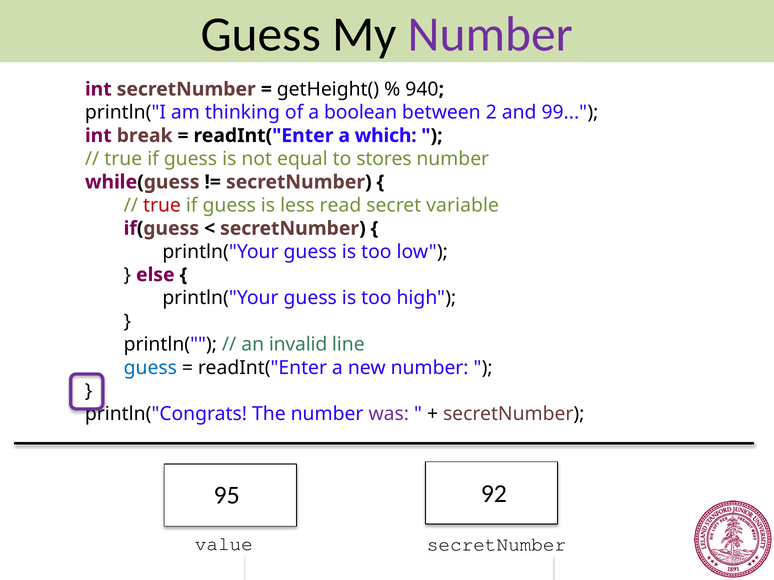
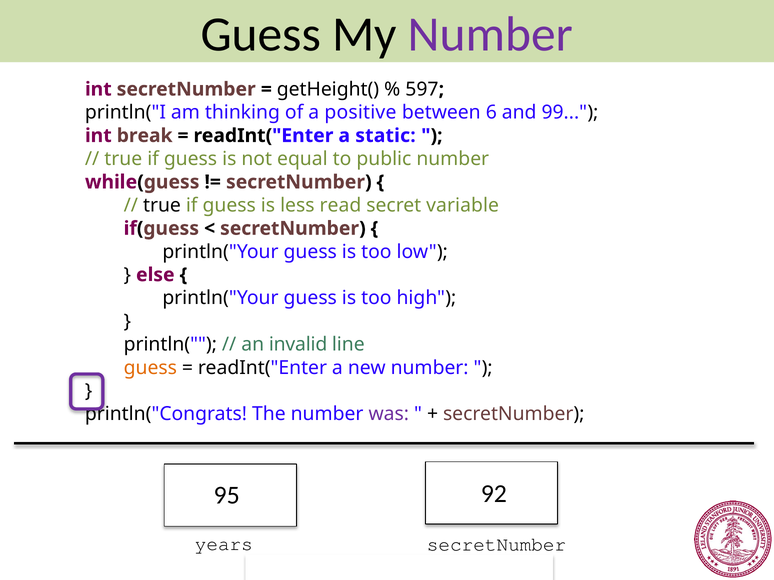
940: 940 -> 597
boolean: boolean -> positive
2: 2 -> 6
which: which -> static
stores: stores -> public
true at (162, 205) colour: red -> black
guess at (150, 368) colour: blue -> orange
value: value -> years
